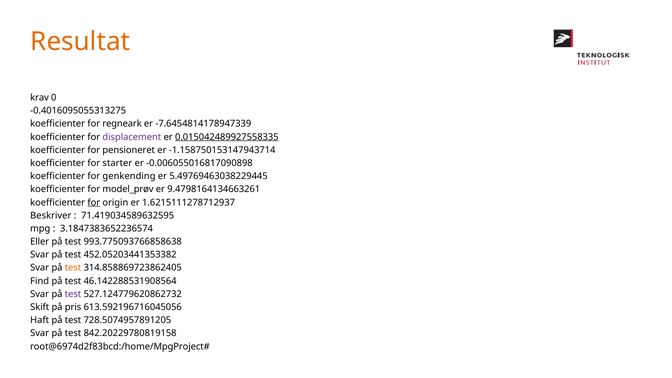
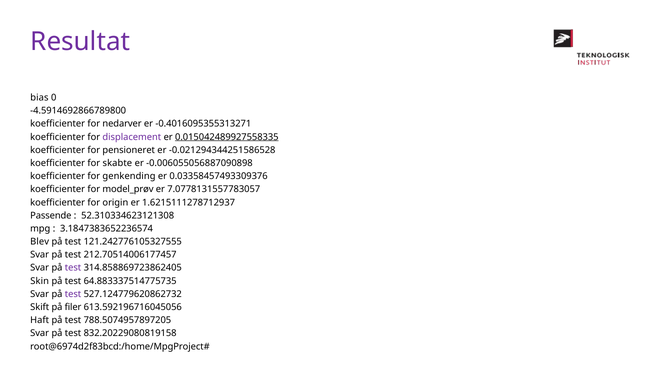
Resultat colour: orange -> purple
krav: krav -> bias
-0.4016095055313275: -0.4016095055313275 -> -4.5914692866789800
regneark: regneark -> nedarver
-7.6454814178947339: -7.6454814178947339 -> -0.4016095355313271
-1.158750153147943714: -1.158750153147943714 -> -0.021294344251586528
starter: starter -> skabte
-0.006055016817090898: -0.006055016817090898 -> -0.006055056887090898
5.49769463038229445: 5.49769463038229445 -> 0.03358457493309376
9.4798164134663261: 9.4798164134663261 -> 7.0778131557783057
for at (94, 202) underline: present -> none
Beskriver: Beskriver -> Passende
71.419034589632595: 71.419034589632595 -> 52.310334623121308
Eller: Eller -> Blev
993.775093766858638: 993.775093766858638 -> 121.242776105327555
452.05203441353382: 452.05203441353382 -> 212.70514006177457
test at (73, 268) colour: orange -> purple
Find: Find -> Skin
46.142288531908564: 46.142288531908564 -> 64.883337514775735
pris: pris -> filer
728.5074957891205: 728.5074957891205 -> 788.5074957897205
842.20229780819158: 842.20229780819158 -> 832.20229080819158
